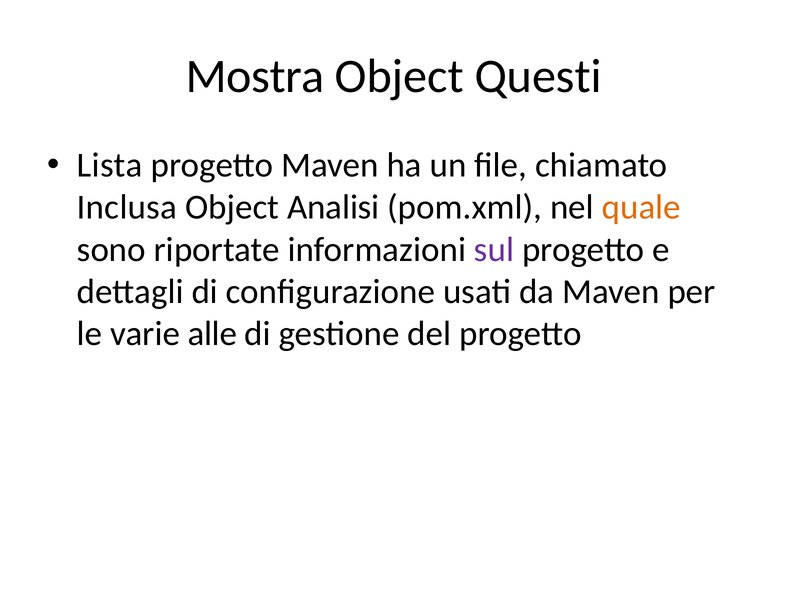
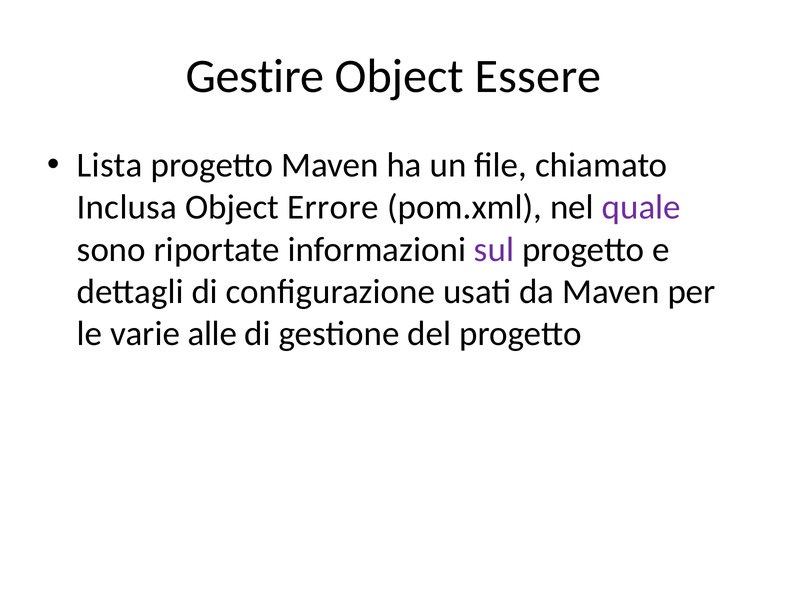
Mostra: Mostra -> Gestire
Questi: Questi -> Essere
Analisi: Analisi -> Errore
quale colour: orange -> purple
